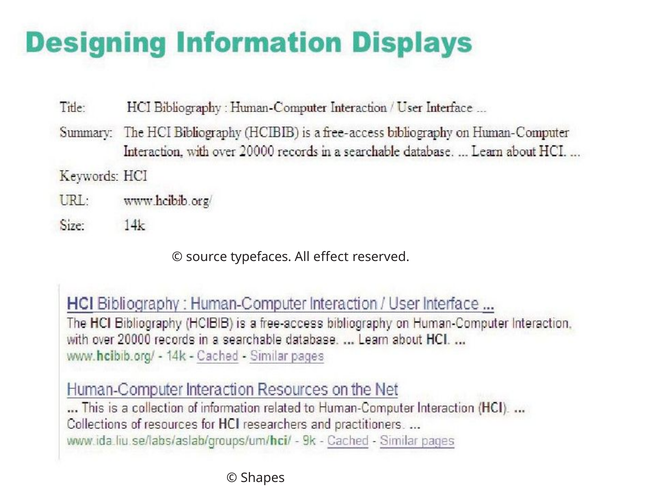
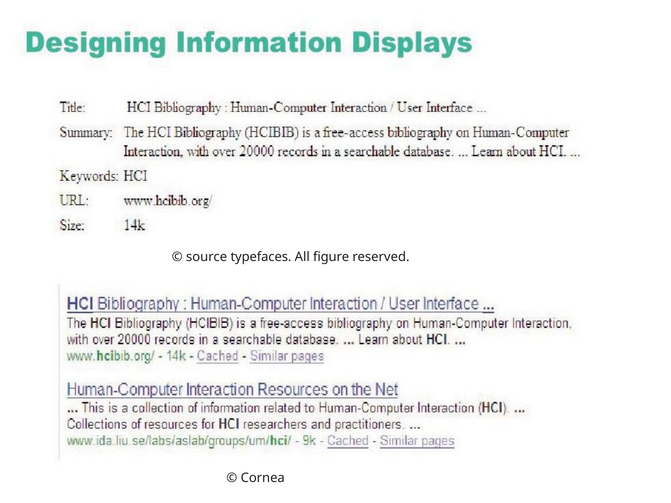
effect: effect -> figure
Shapes: Shapes -> Cornea
